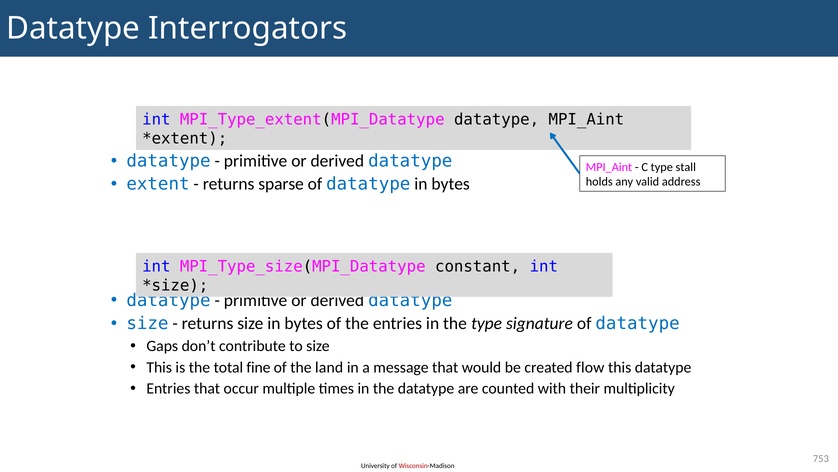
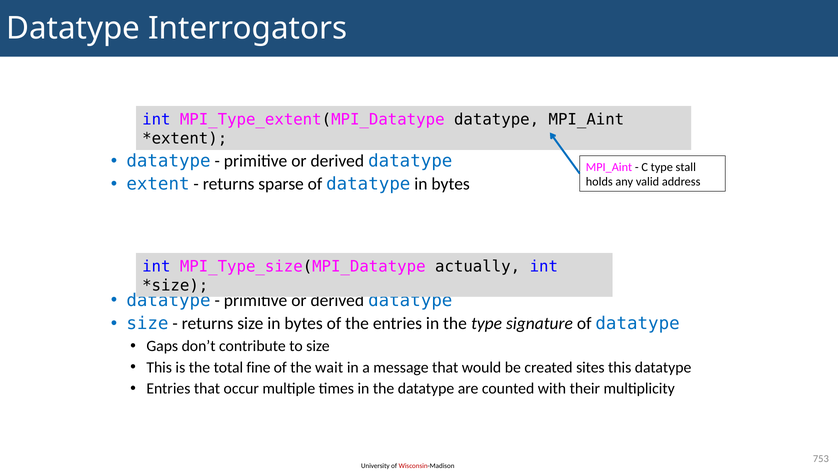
constant: constant -> actually
land: land -> wait
flow: flow -> sites
